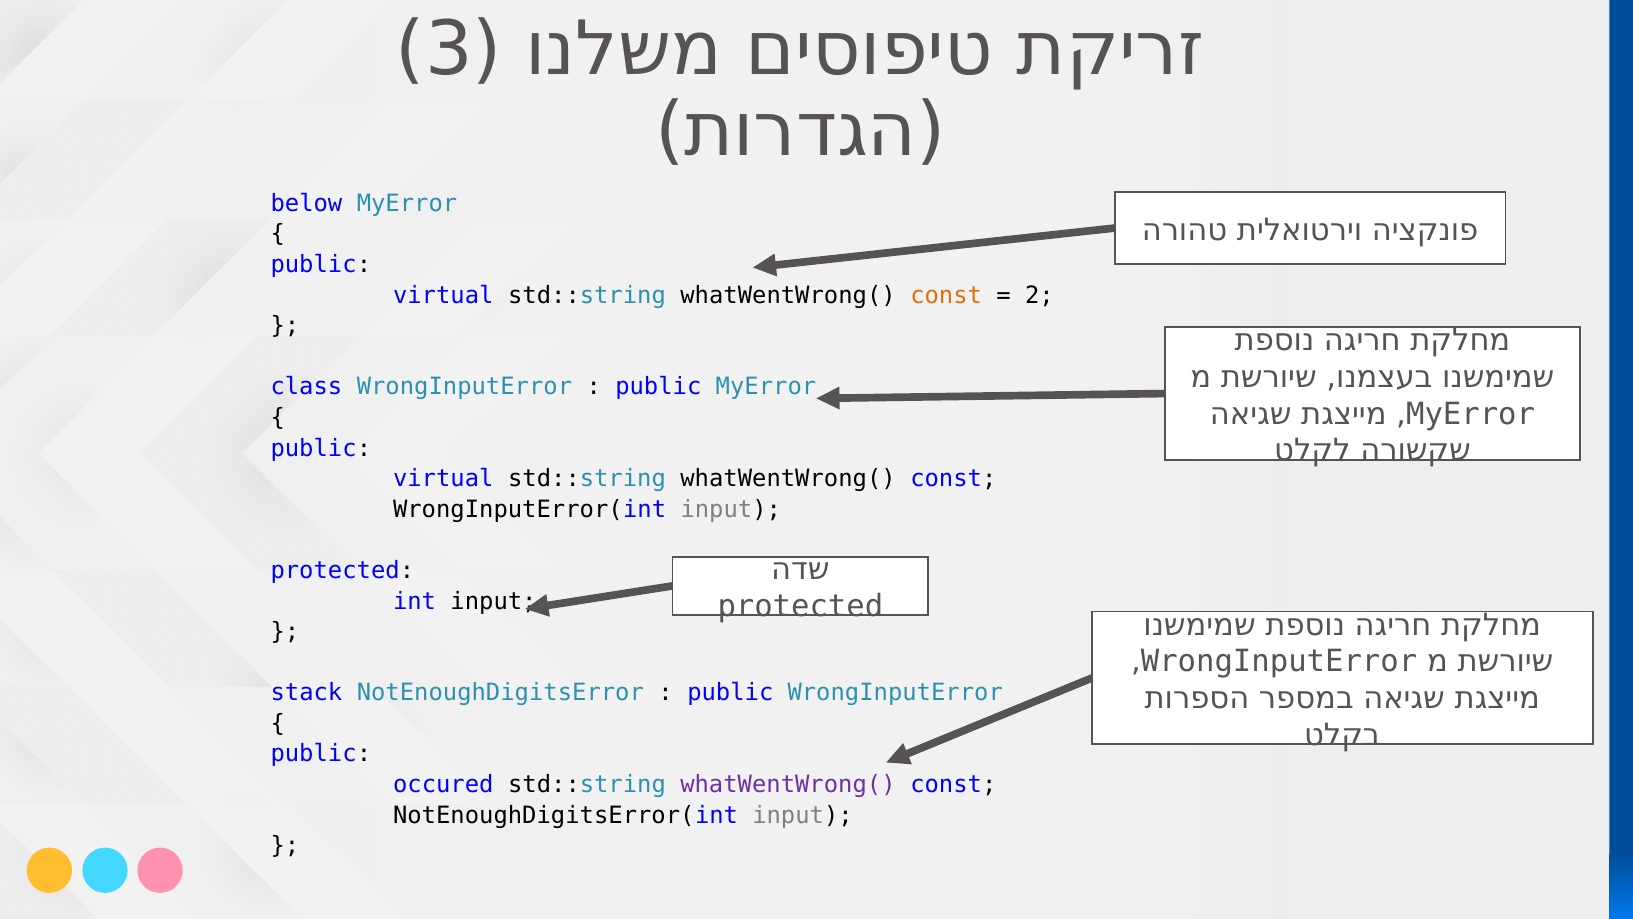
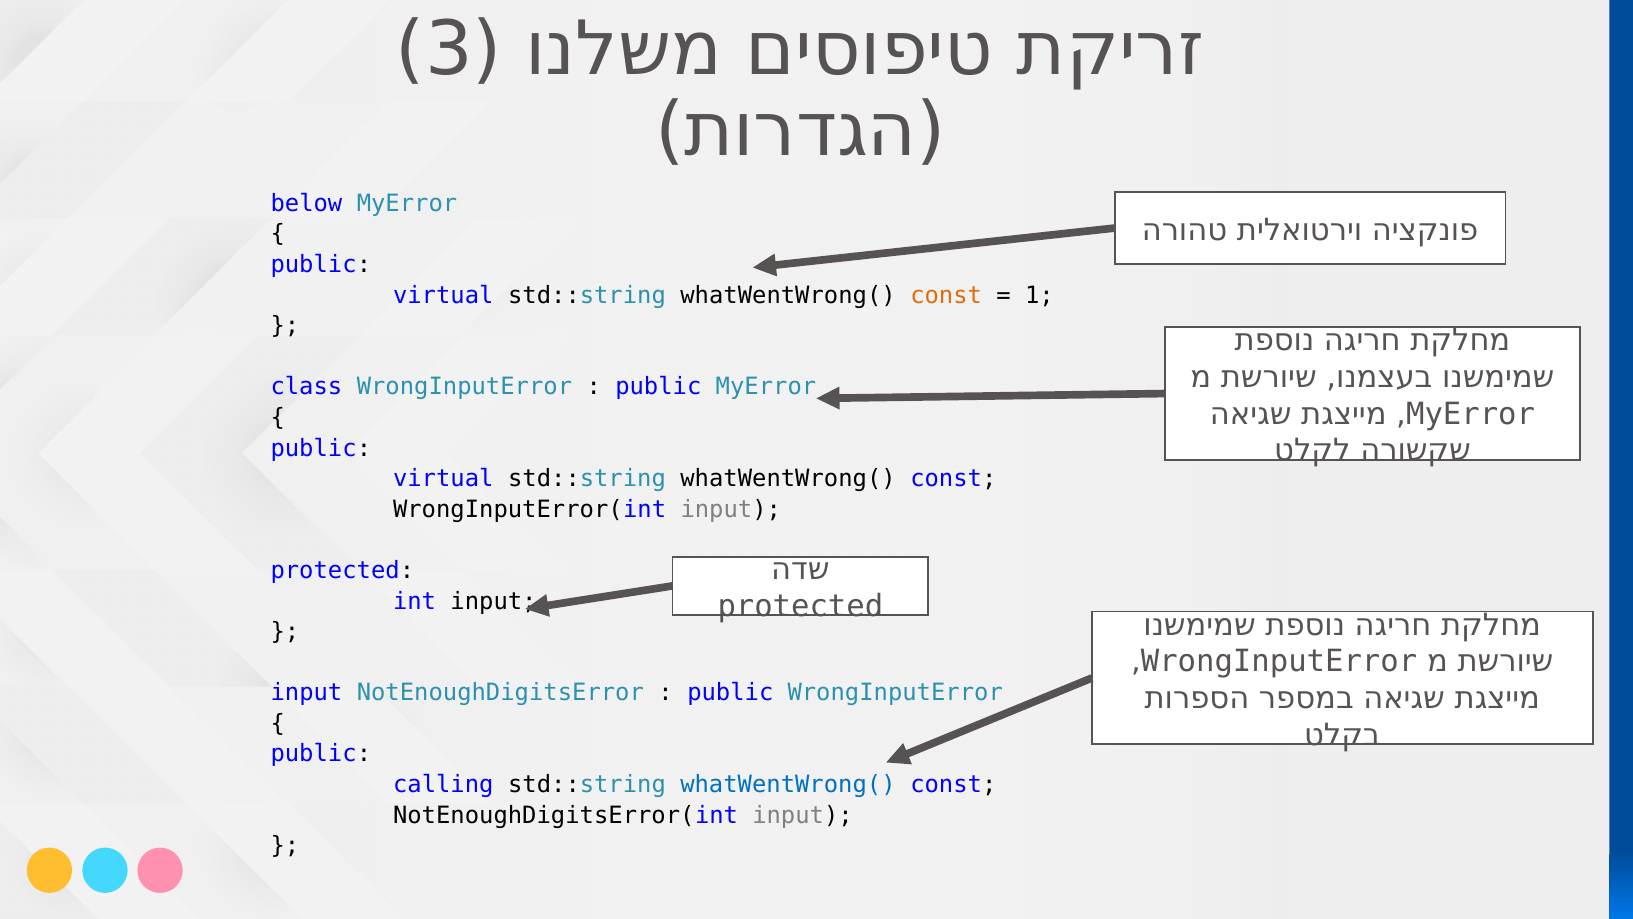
2: 2 -> 1
stack at (306, 693): stack -> input
occured: occured -> calling
whatWentWrong( at (788, 784) colour: purple -> blue
